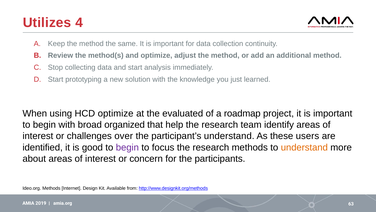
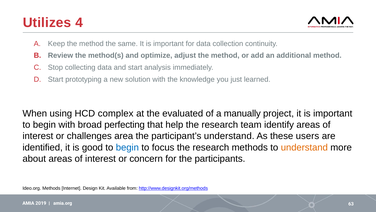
HCD optimize: optimize -> complex
roadmap: roadmap -> manually
organized: organized -> perfecting
over: over -> area
begin at (127, 147) colour: purple -> blue
